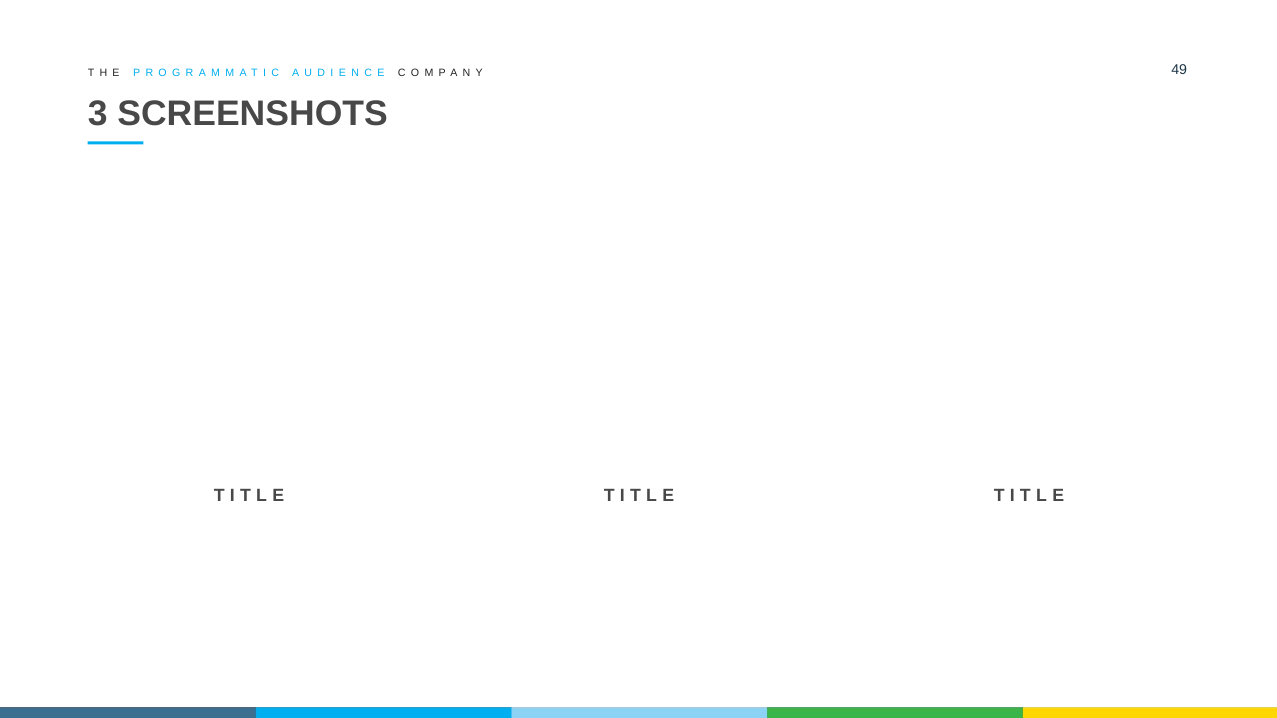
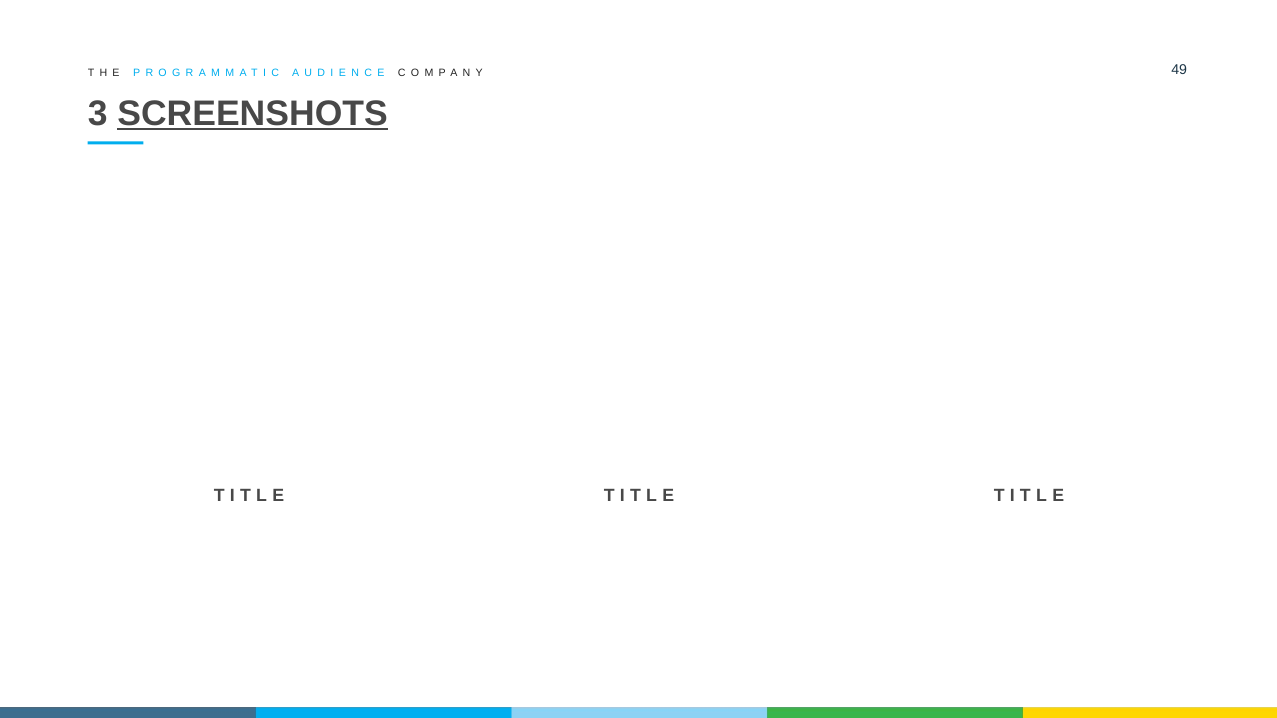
SCREENSHOTS underline: none -> present
